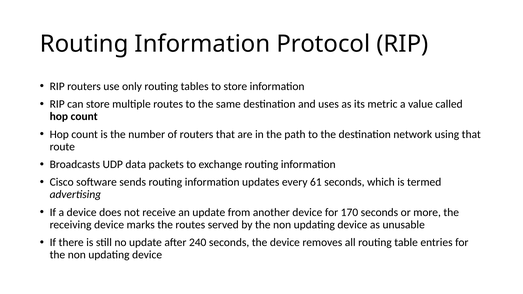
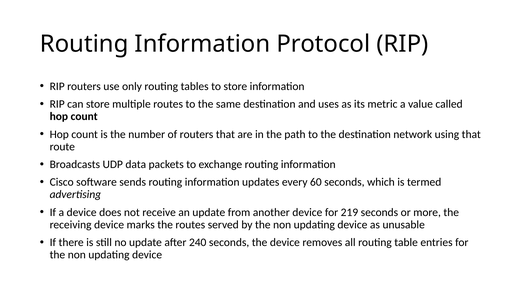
61: 61 -> 60
170: 170 -> 219
